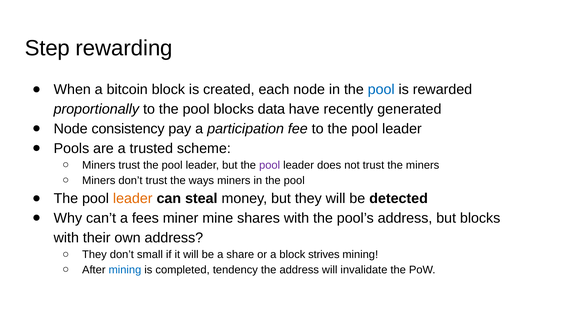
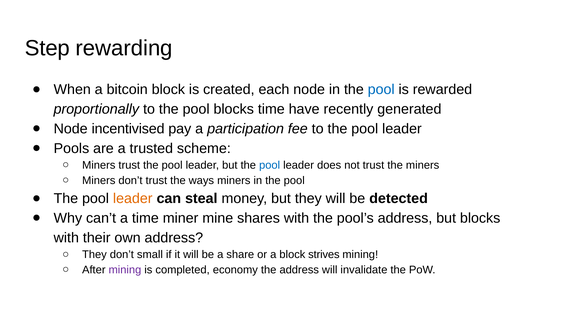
blocks data: data -> time
consistency: consistency -> incentivised
pool at (270, 166) colour: purple -> blue
a fees: fees -> time
mining at (125, 270) colour: blue -> purple
tendency: tendency -> economy
